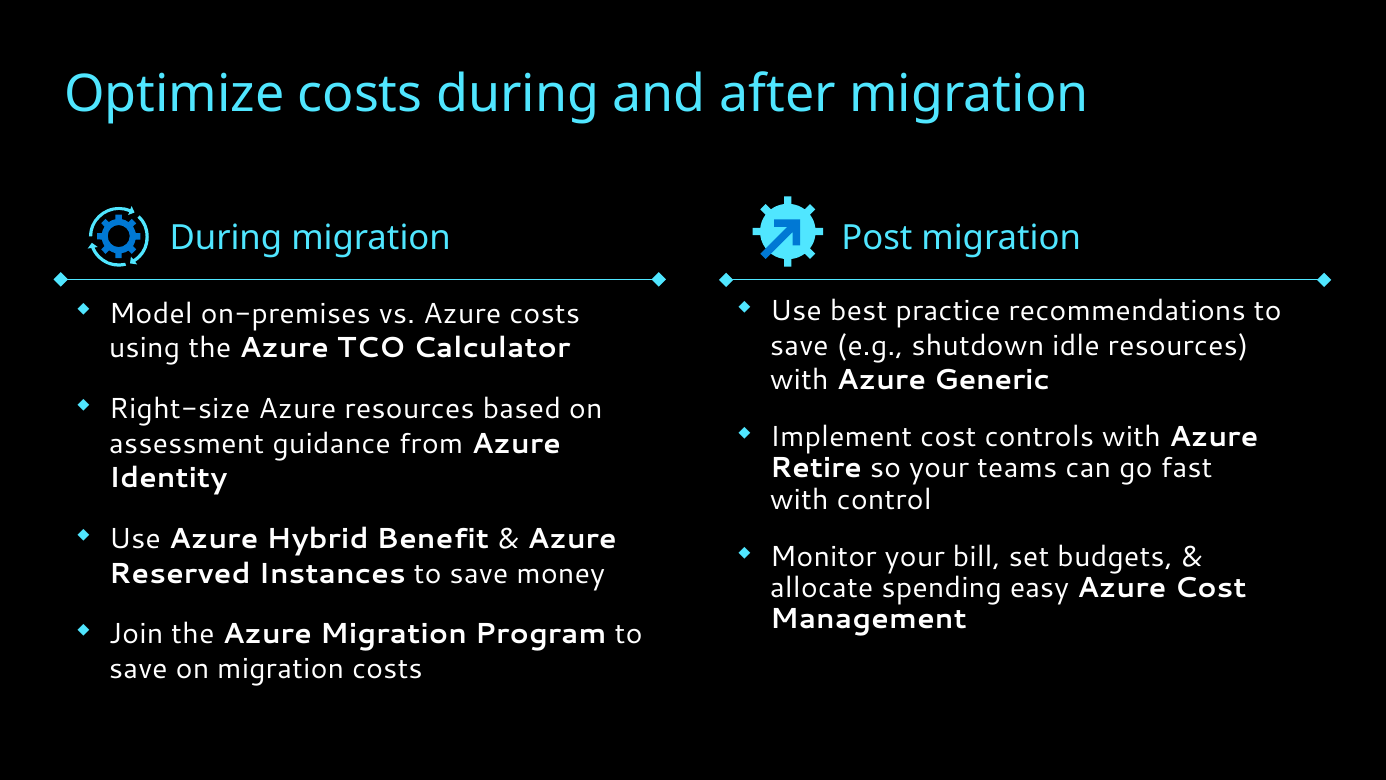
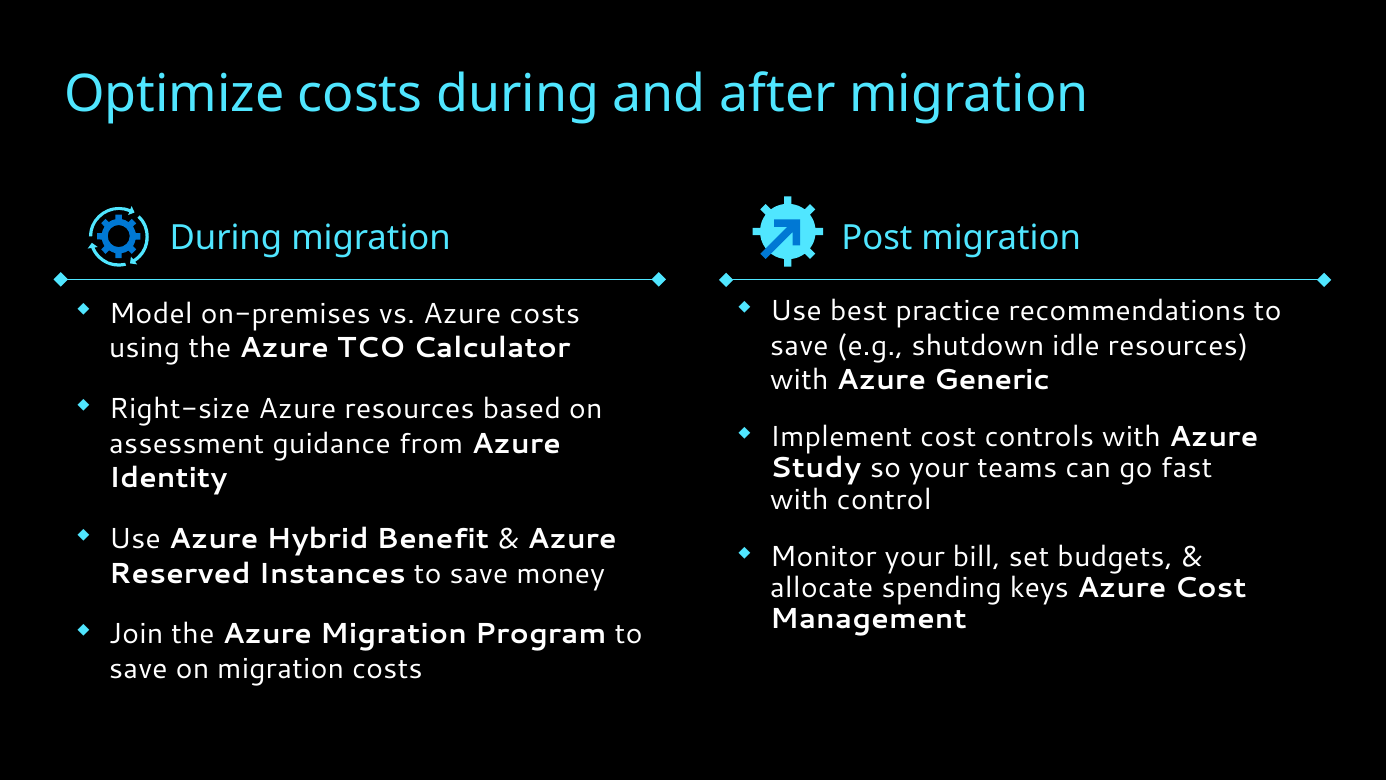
Retire: Retire -> Study
easy: easy -> keys
